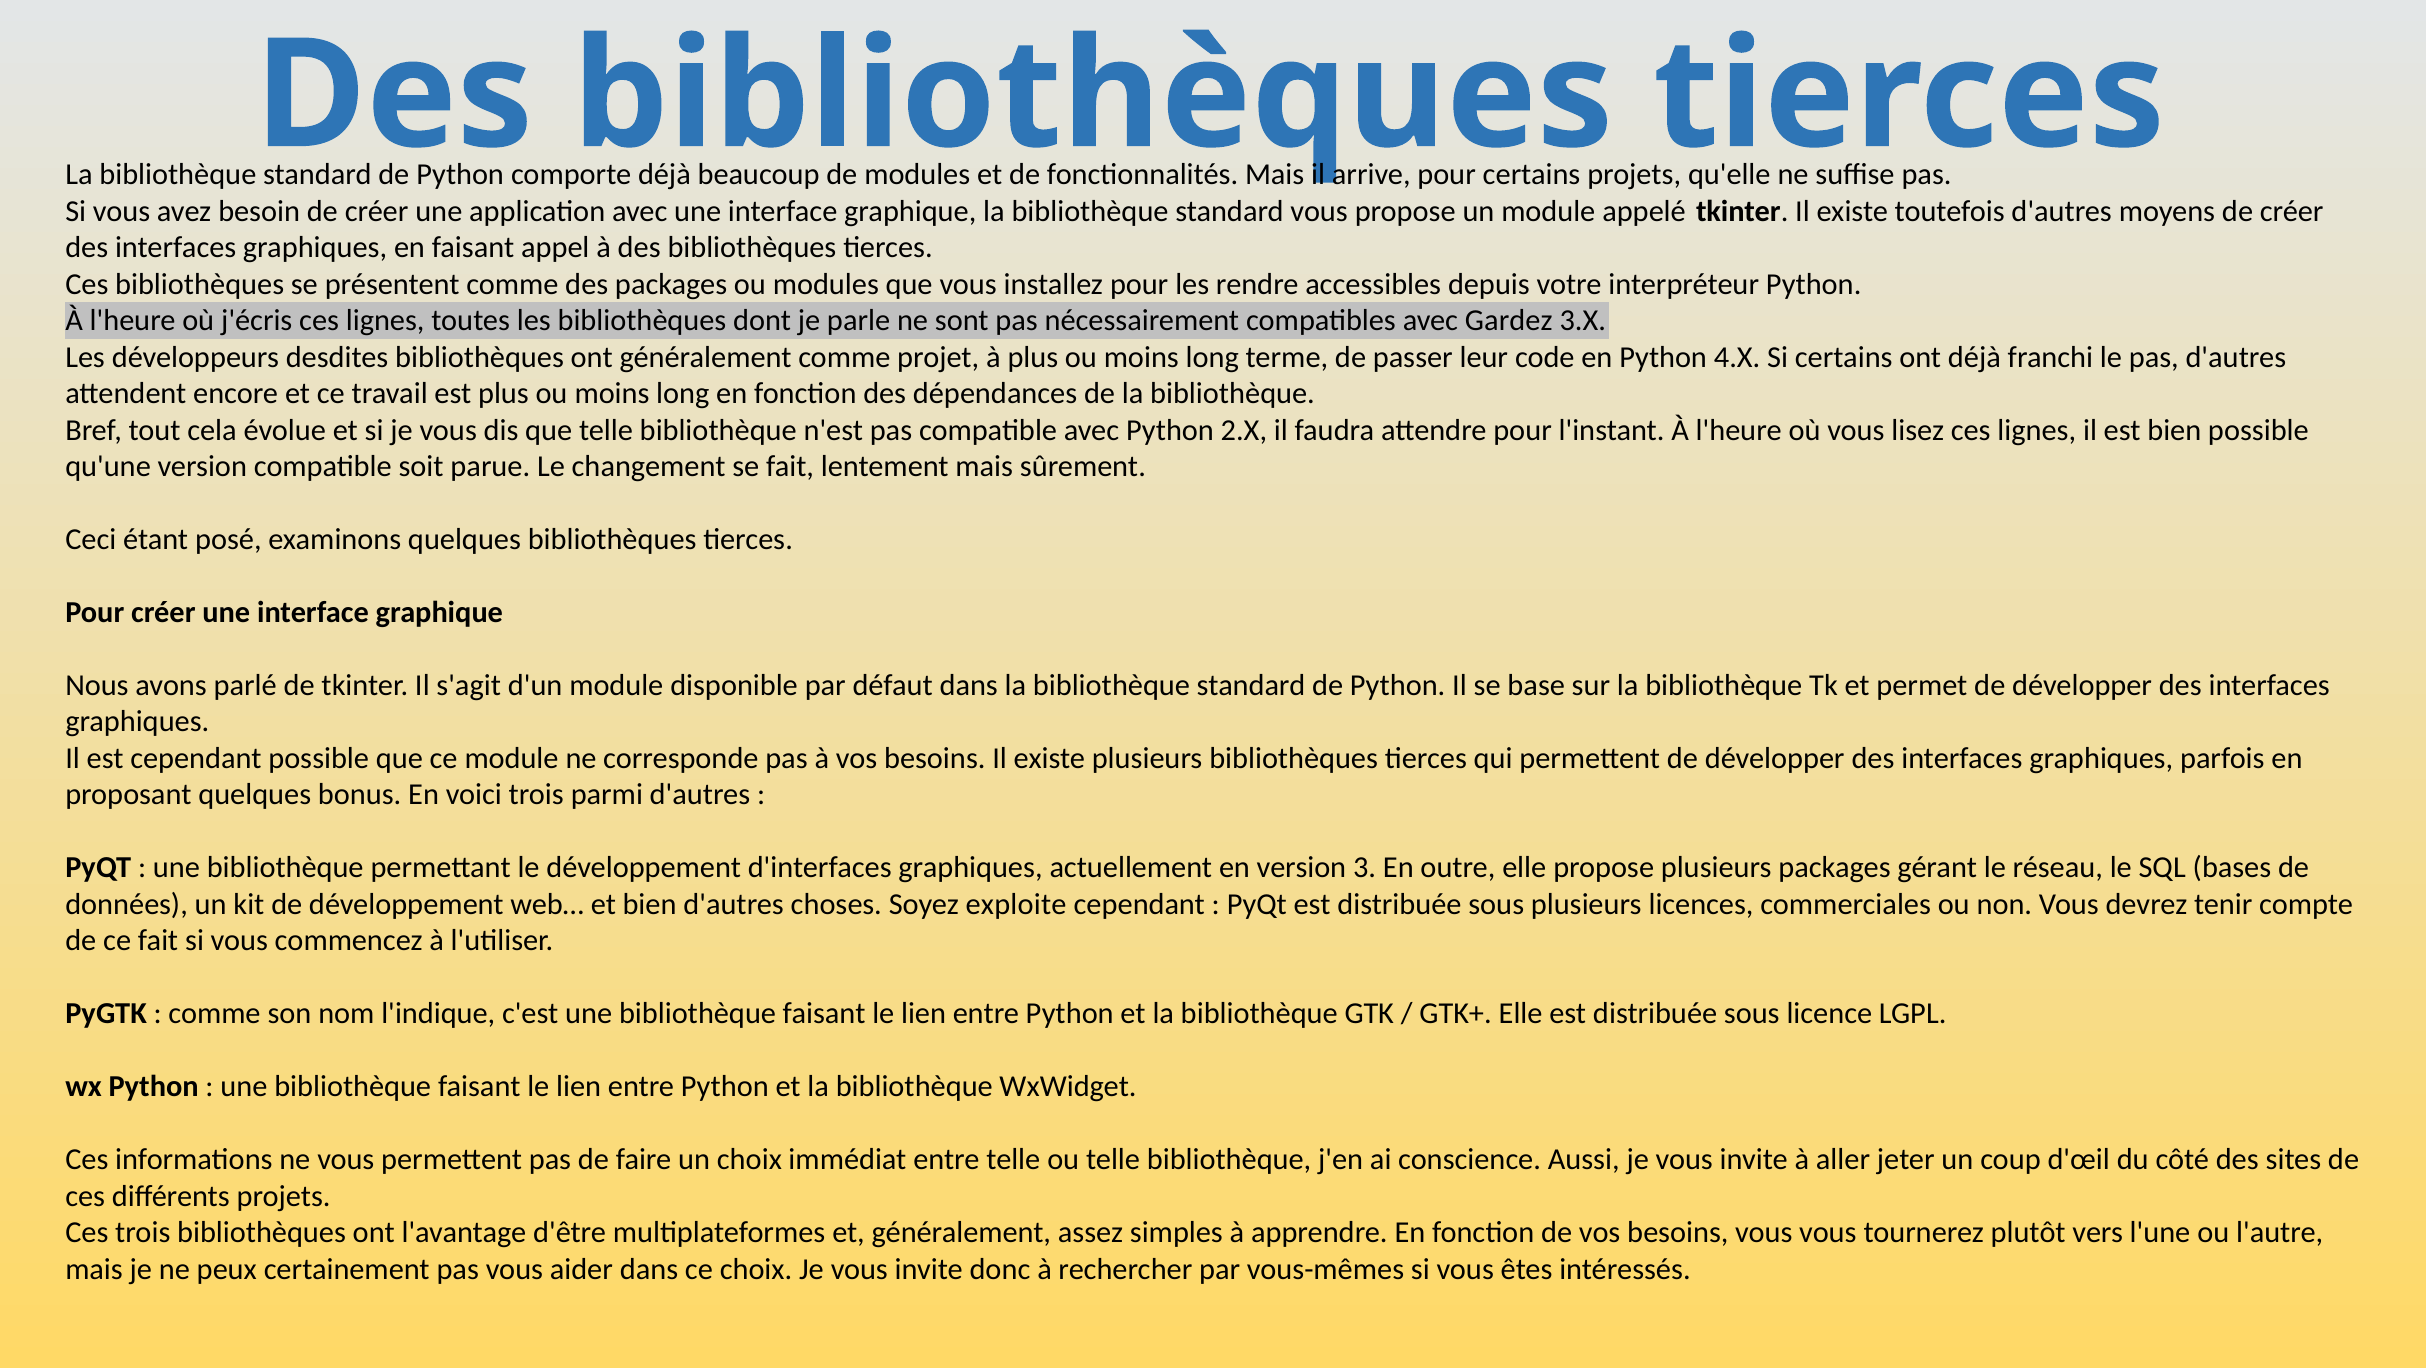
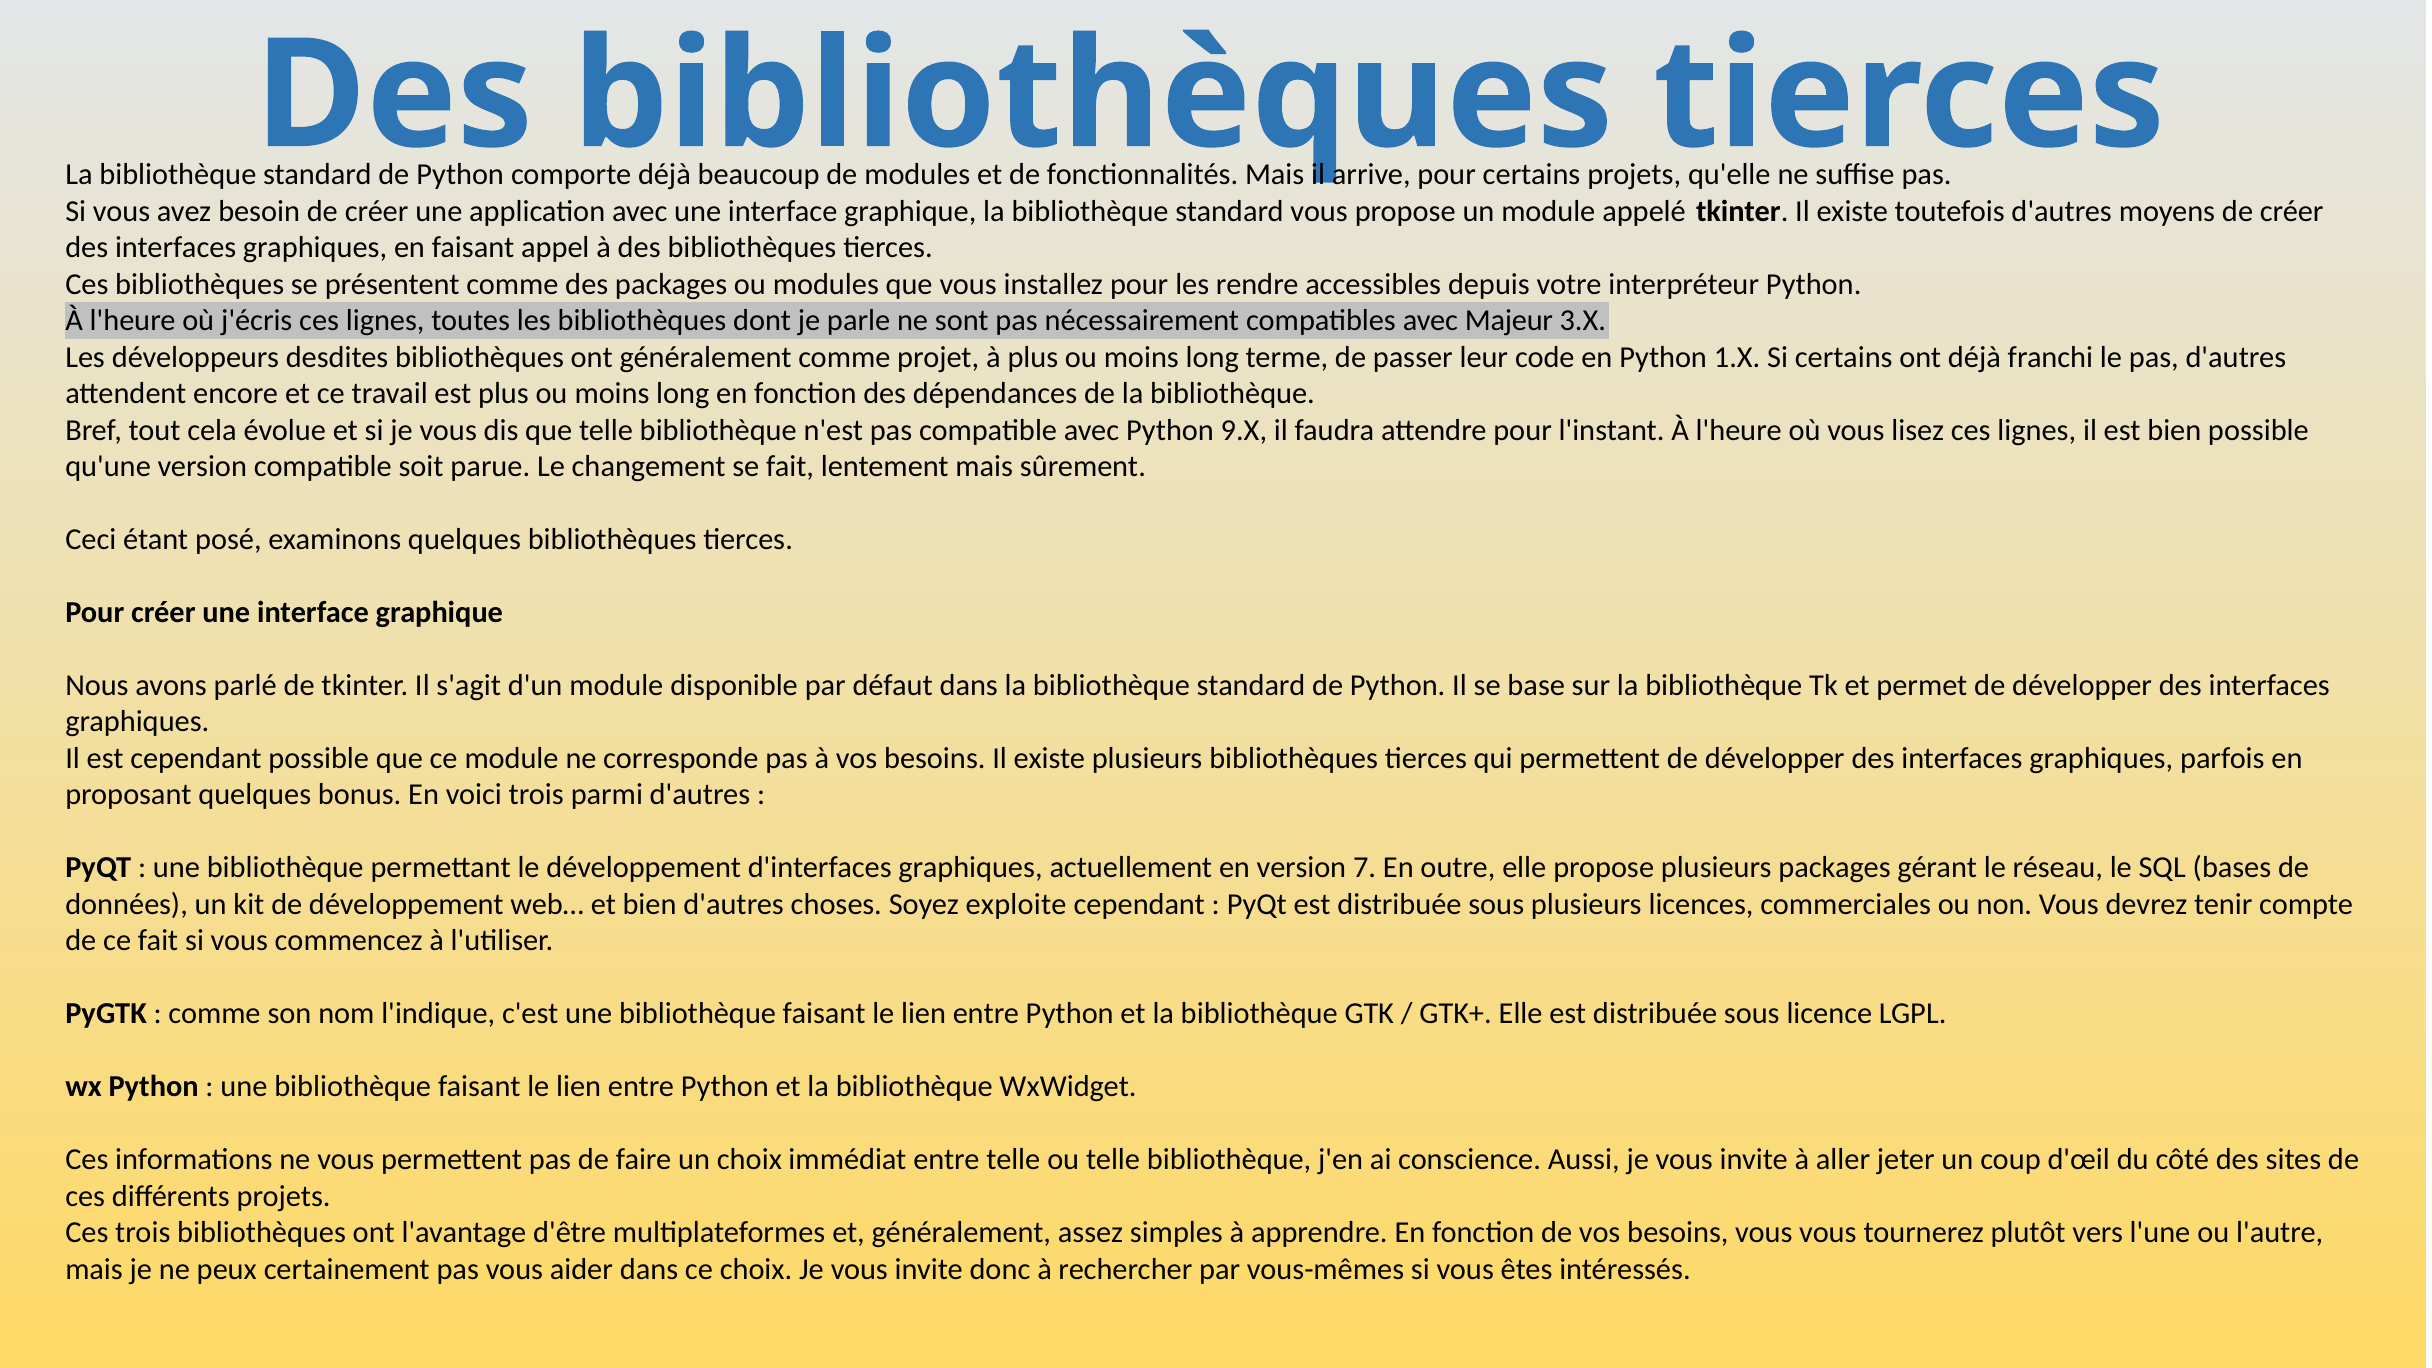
Gardez: Gardez -> Majeur
4.X: 4.X -> 1.X
2.X: 2.X -> 9.X
3: 3 -> 7
